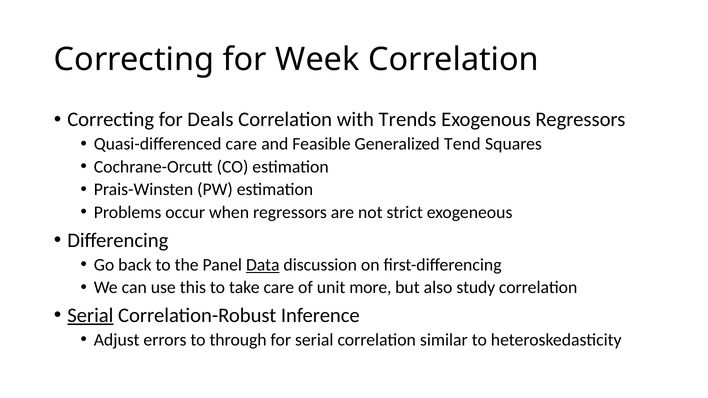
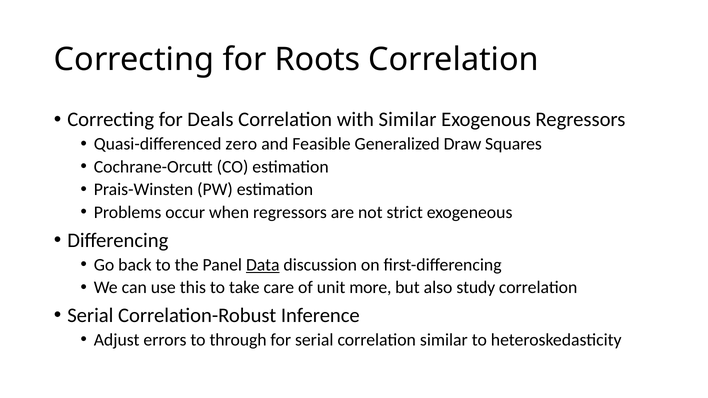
Week: Week -> Roots
with Trends: Trends -> Similar
Quasi-differenced care: care -> zero
Tend: Tend -> Draw
Serial at (90, 316) underline: present -> none
